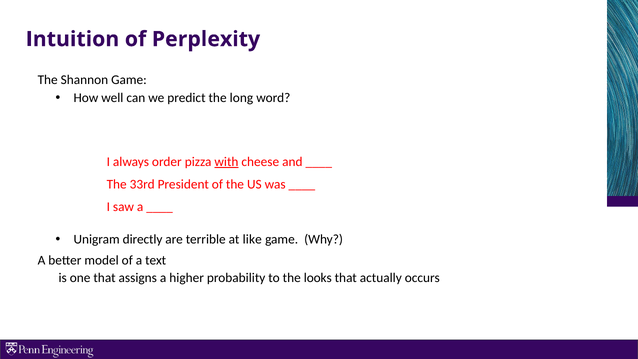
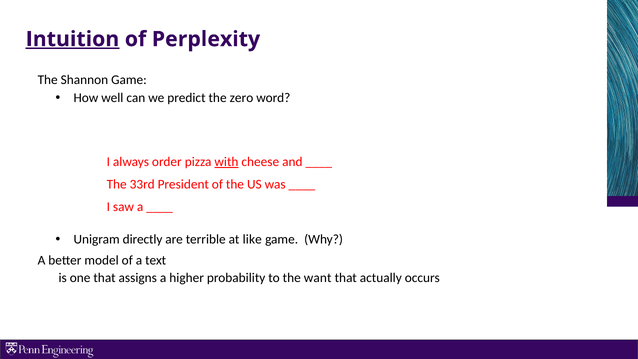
Intuition underline: none -> present
long: long -> zero
looks: looks -> want
